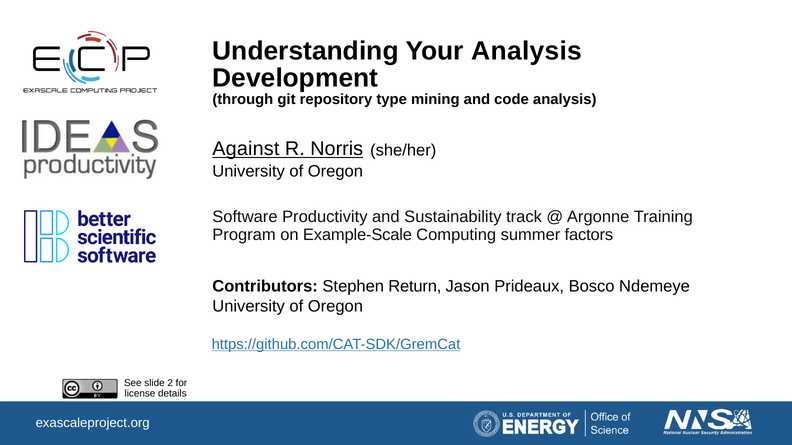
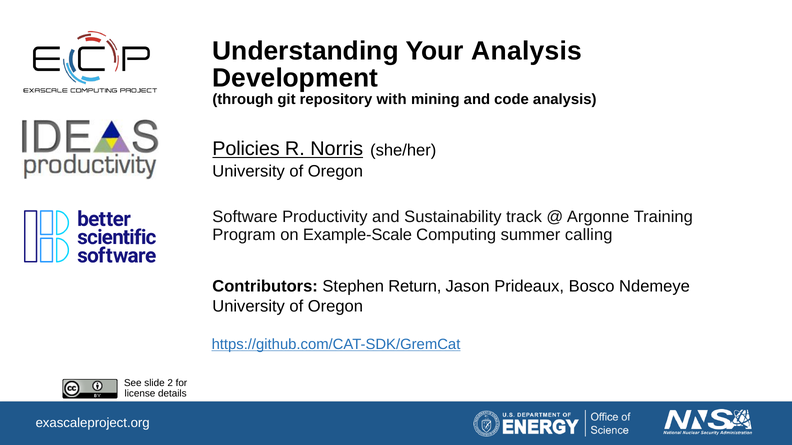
type: type -> with
Against: Against -> Policies
factors: factors -> calling
